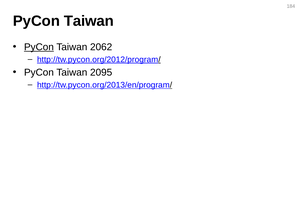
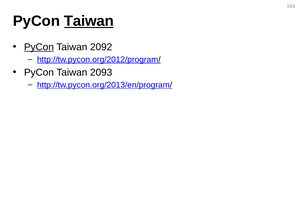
Taiwan at (89, 21) underline: none -> present
2062: 2062 -> 2092
2095: 2095 -> 2093
